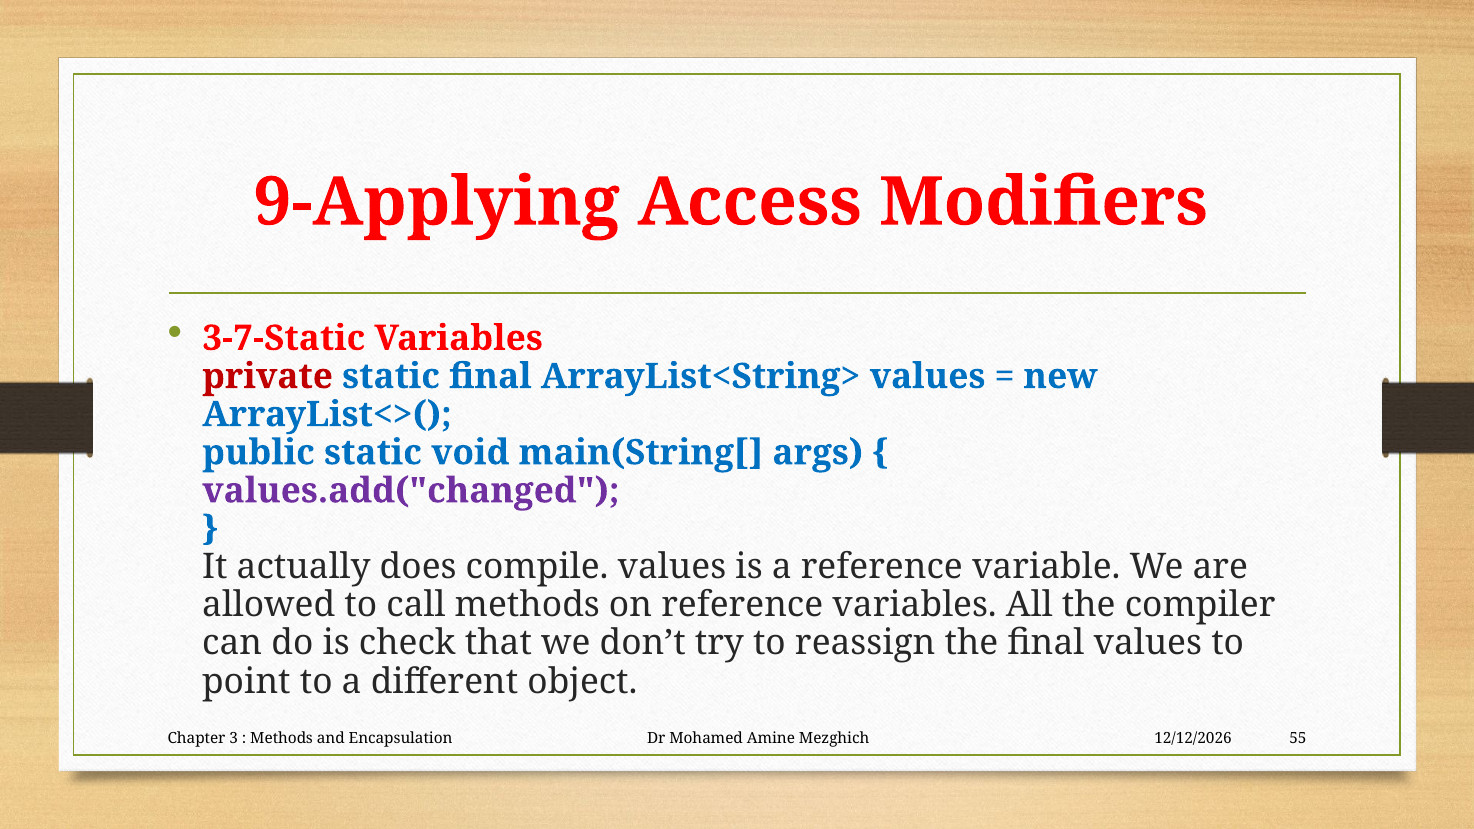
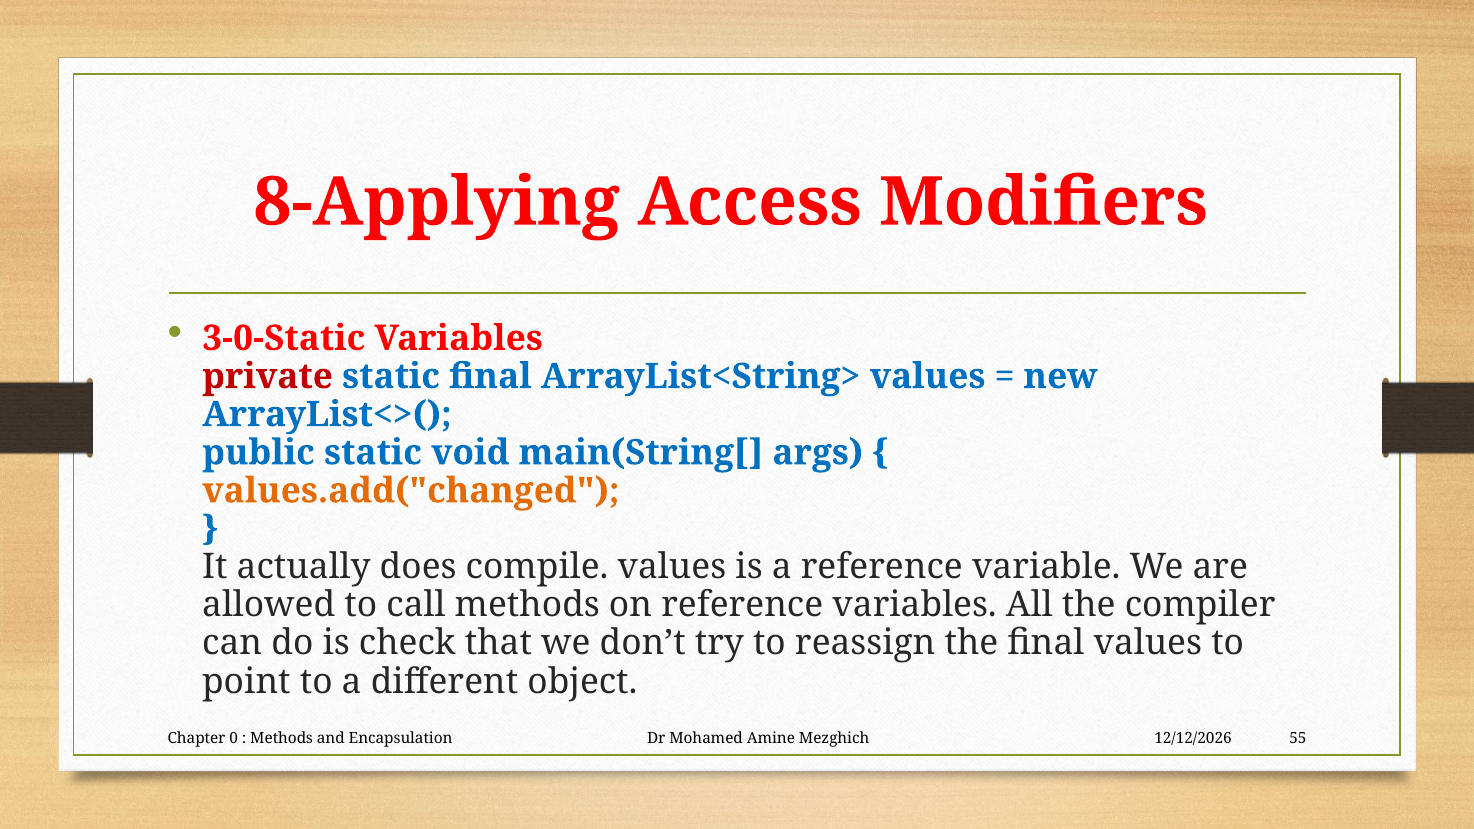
9-Applying: 9-Applying -> 8-Applying
3-7-Static: 3-7-Static -> 3-0-Static
values.add("changed colour: purple -> orange
3: 3 -> 0
